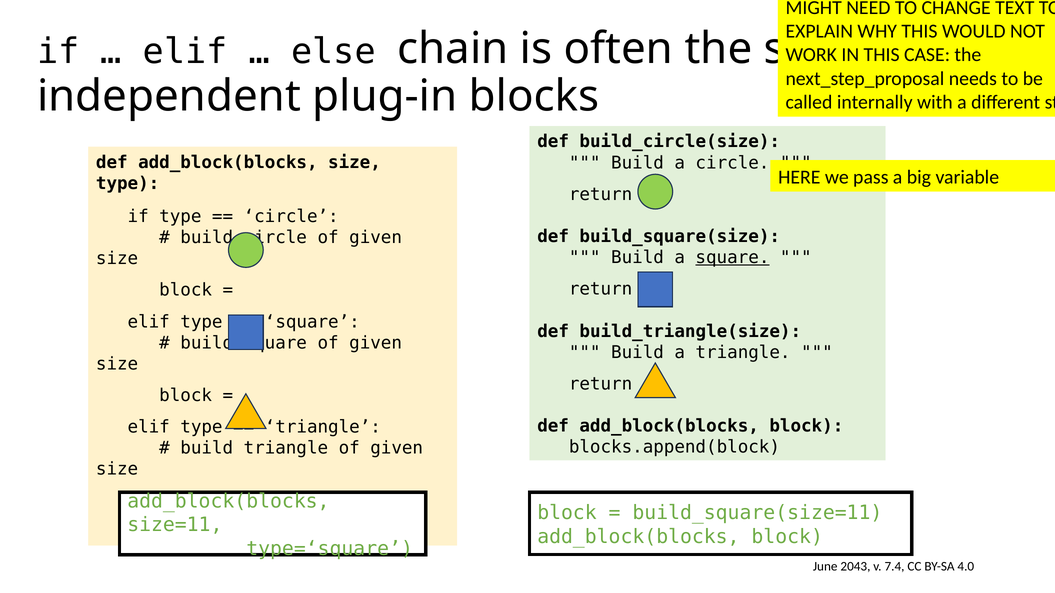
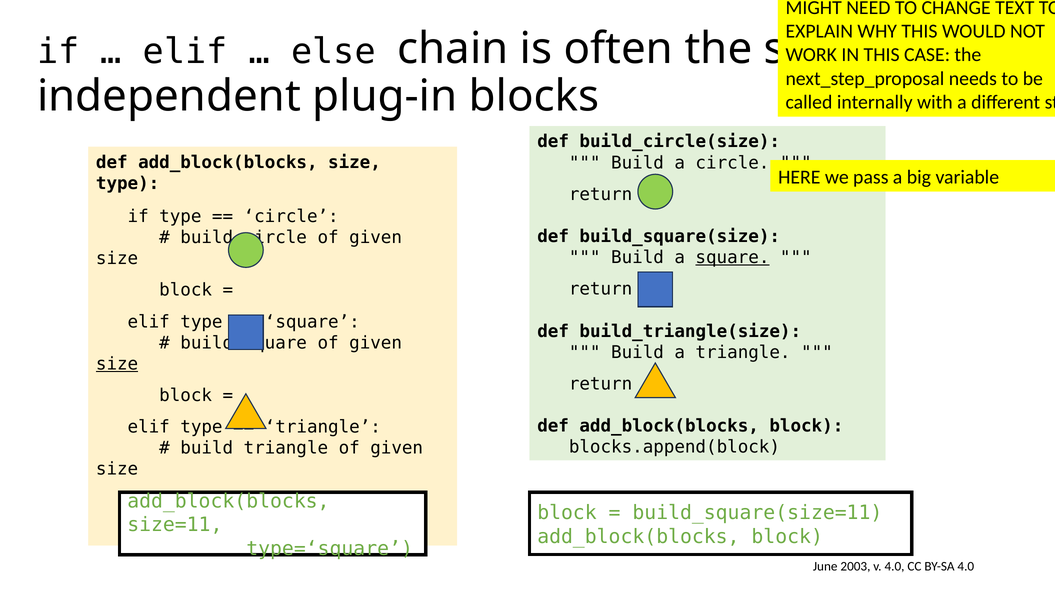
size at (117, 364) underline: none -> present
2043: 2043 -> 2003
v 7.4: 7.4 -> 4.0
